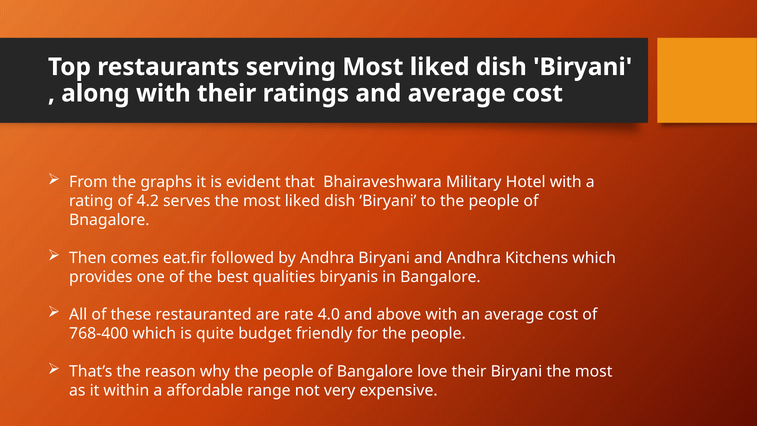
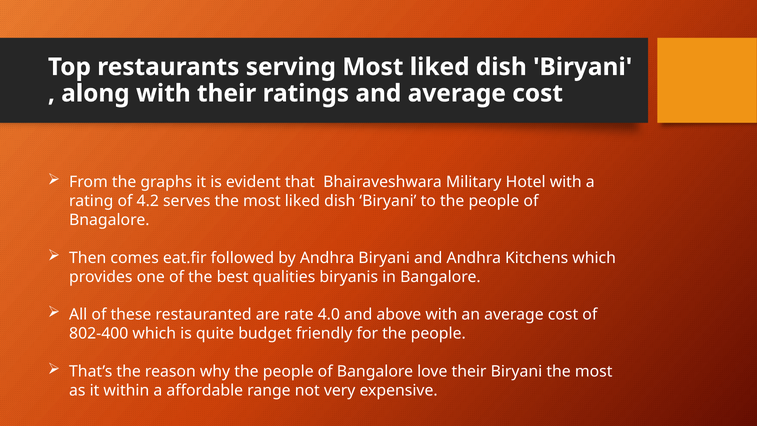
768-400: 768-400 -> 802-400
